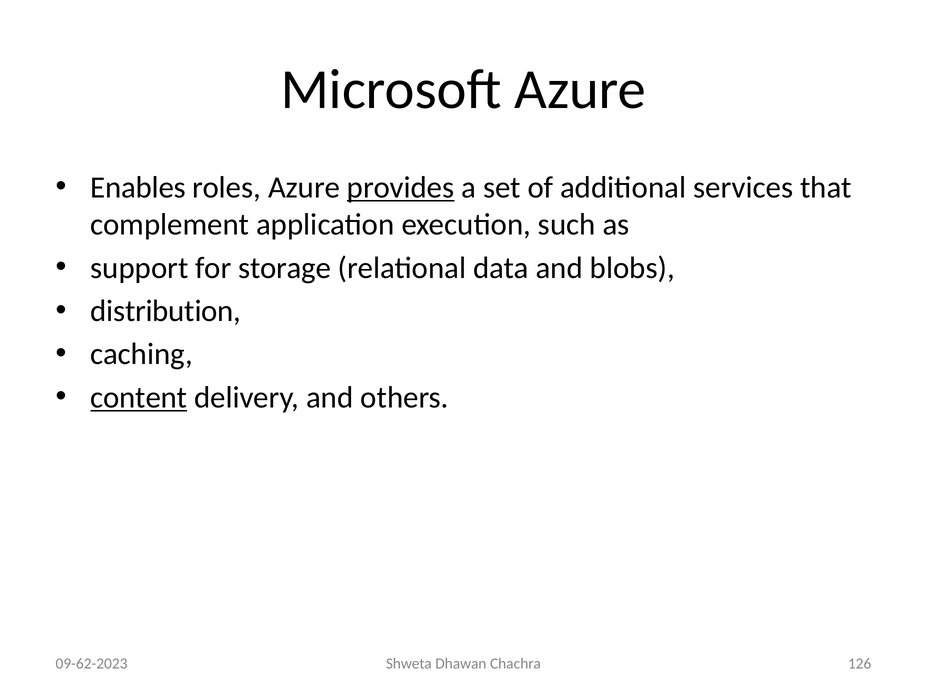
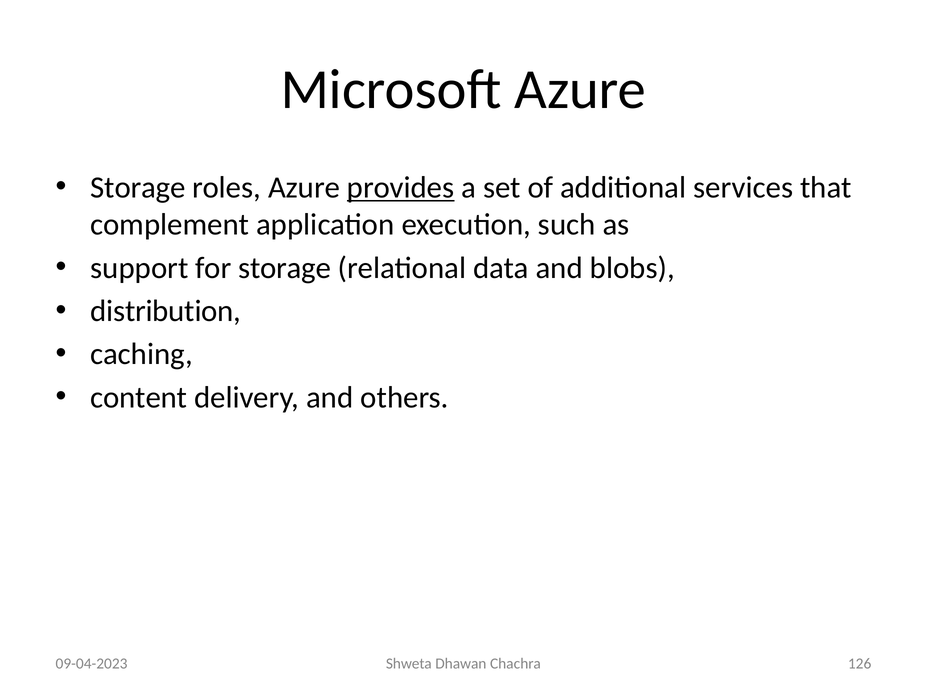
Enables at (138, 188): Enables -> Storage
content underline: present -> none
09-62-2023: 09-62-2023 -> 09-04-2023
